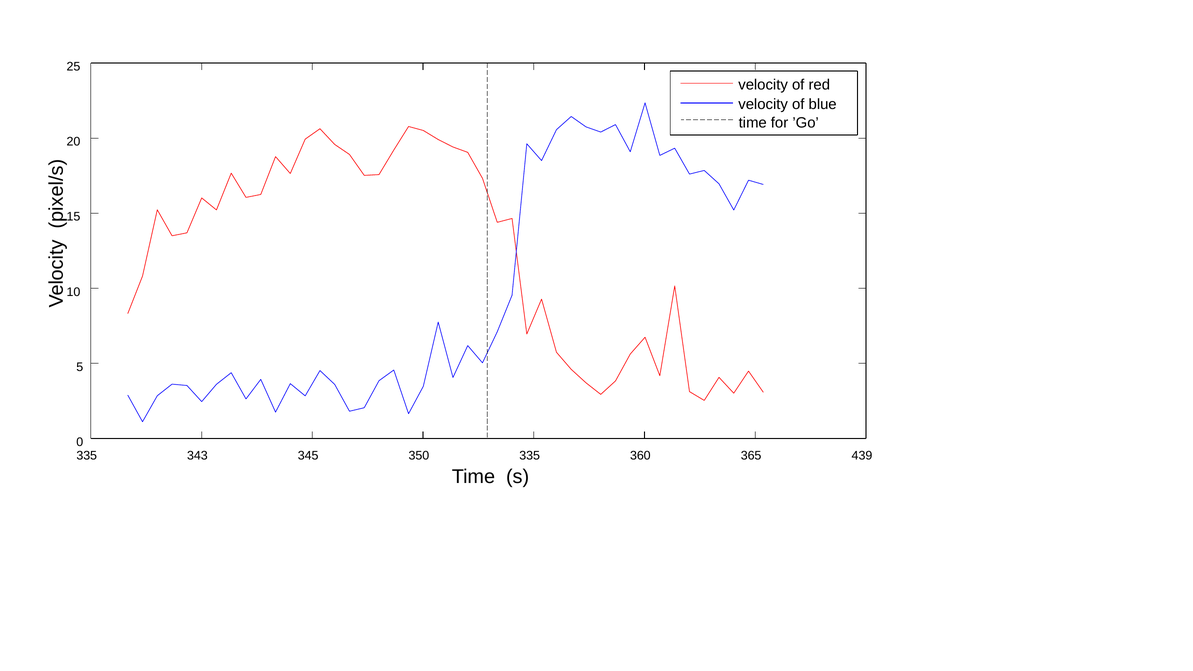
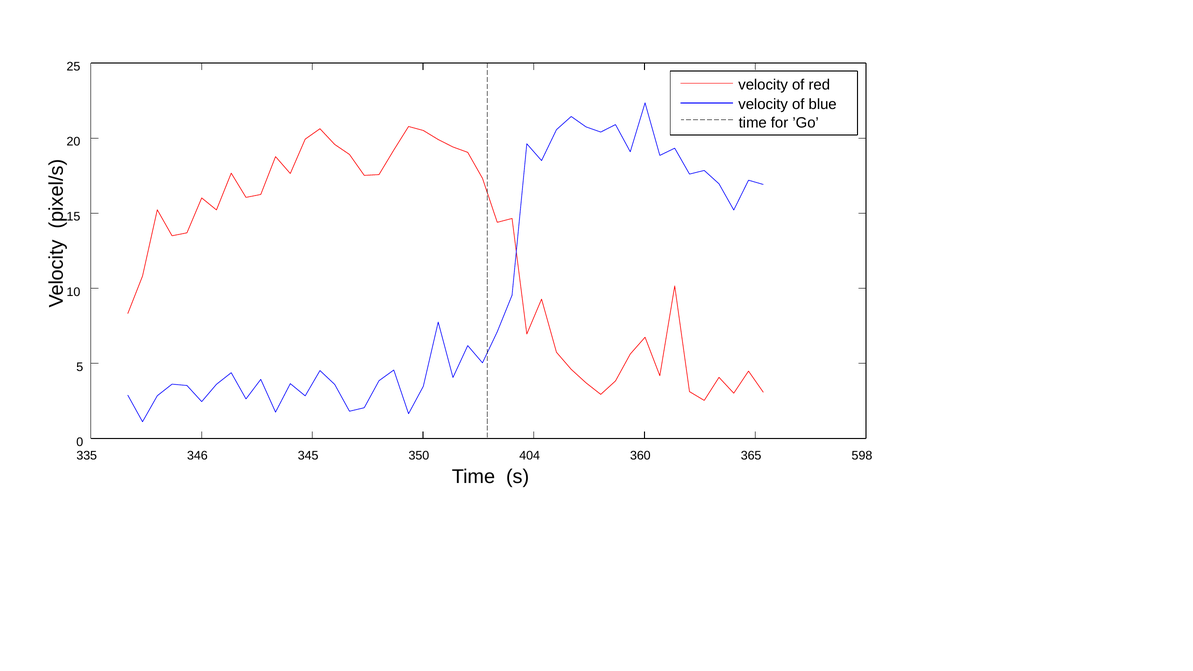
343: 343 -> 346
350 335: 335 -> 404
439: 439 -> 598
